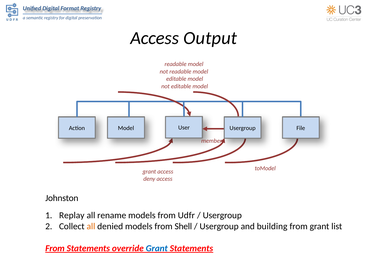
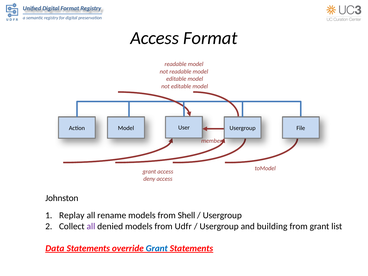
Access Output: Output -> Format
Udfr: Udfr -> Shell
all at (91, 226) colour: orange -> purple
Shell: Shell -> Udfr
From at (55, 248): From -> Data
